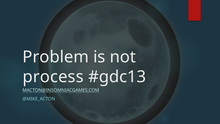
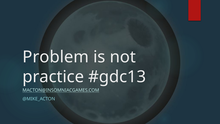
process: process -> practice
